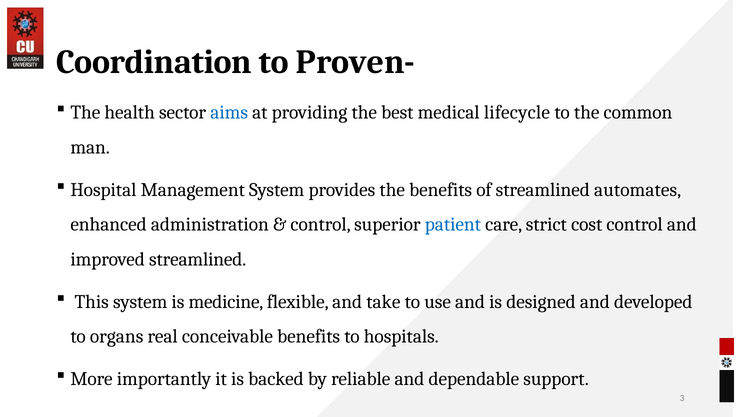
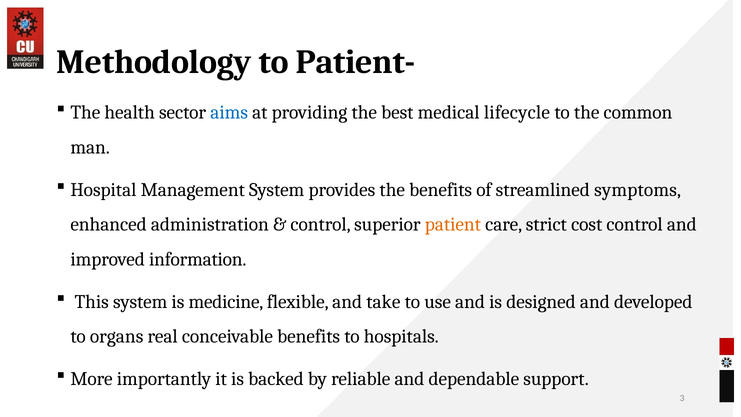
Coordination: Coordination -> Methodology
Proven-: Proven- -> Patient-
automates: automates -> symptoms
patient colour: blue -> orange
improved streamlined: streamlined -> information
